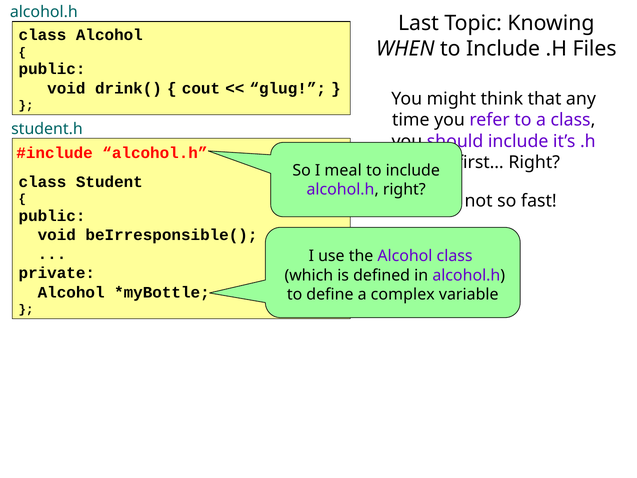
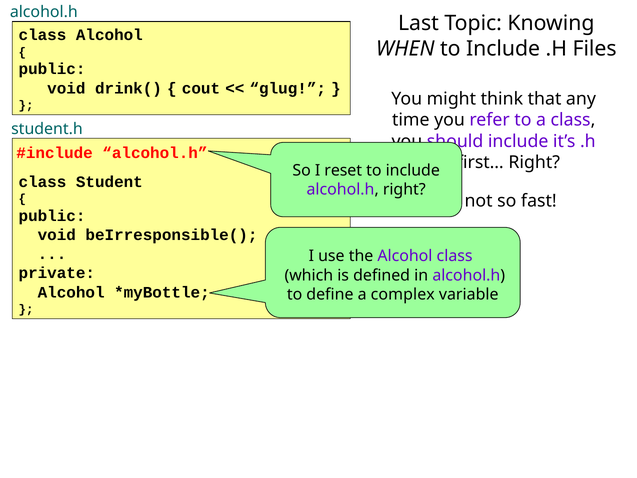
meal: meal -> reset
